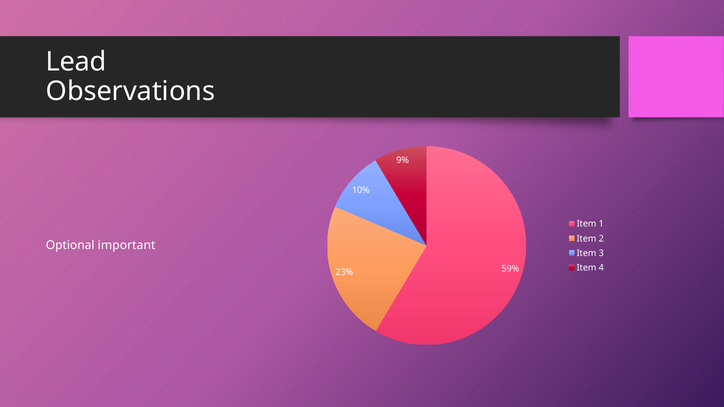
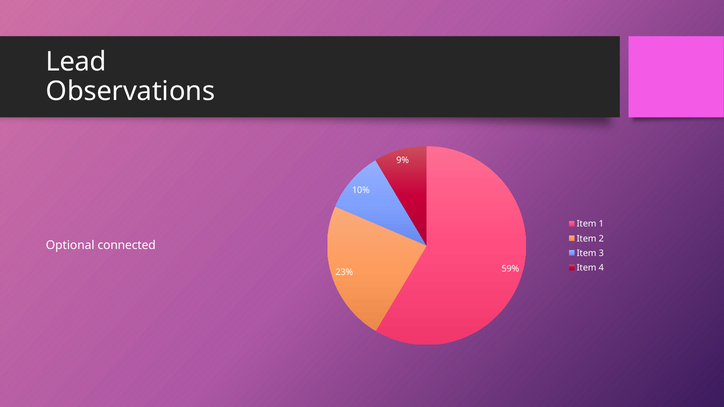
important: important -> connected
